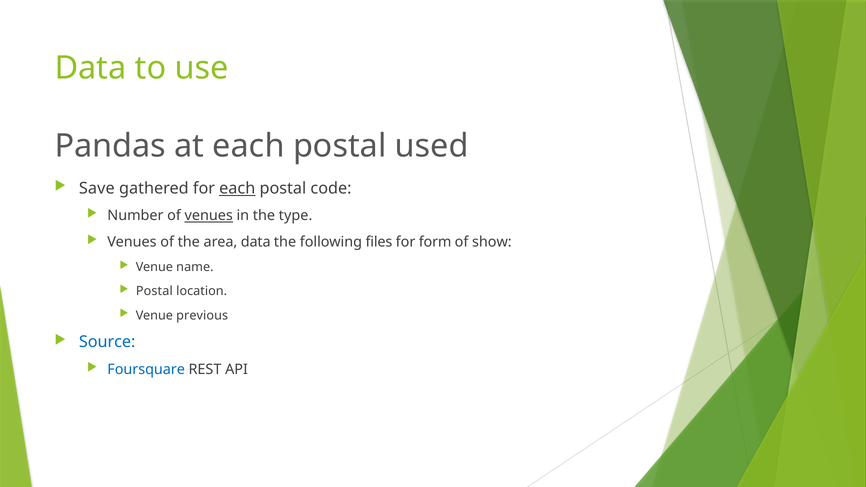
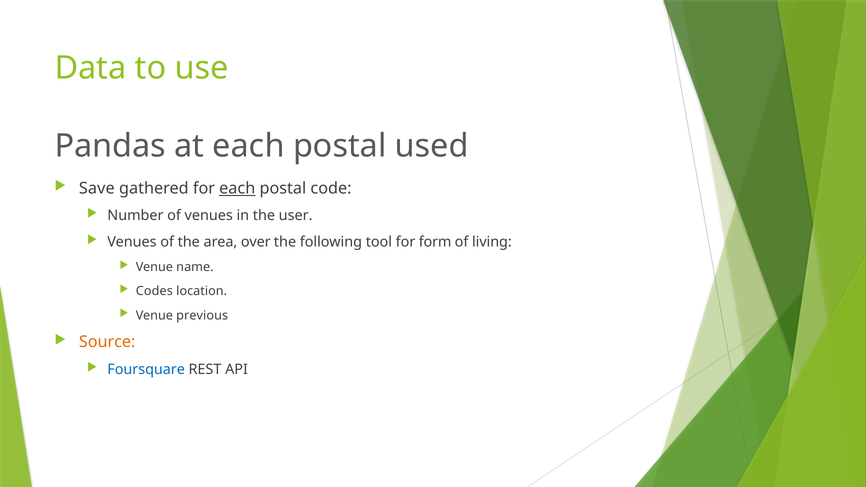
venues at (209, 216) underline: present -> none
type: type -> user
area data: data -> over
files: files -> tool
show: show -> living
Postal at (154, 291): Postal -> Codes
Source colour: blue -> orange
